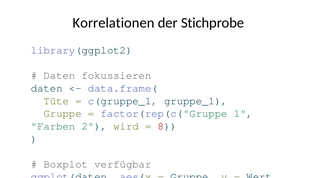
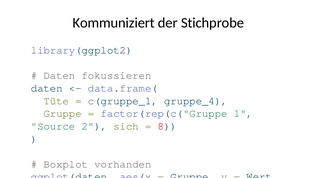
Korrelationen: Korrelationen -> Kommuniziert
gruppe_1: gruppe_1 -> gruppe_4
Farben: Farben -> Source
wird: wird -> sich
verfügbar: verfügbar -> vorhanden
